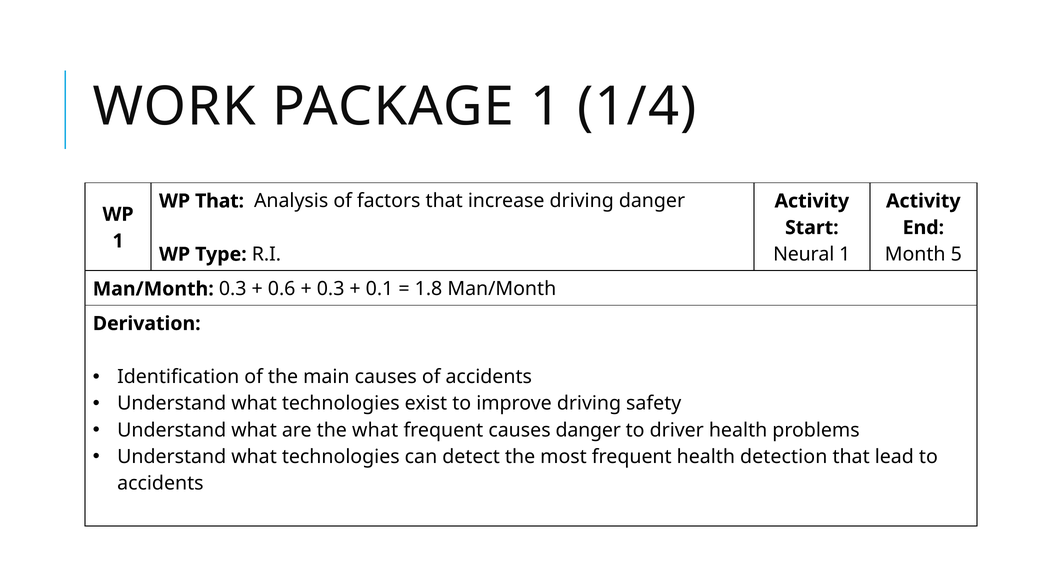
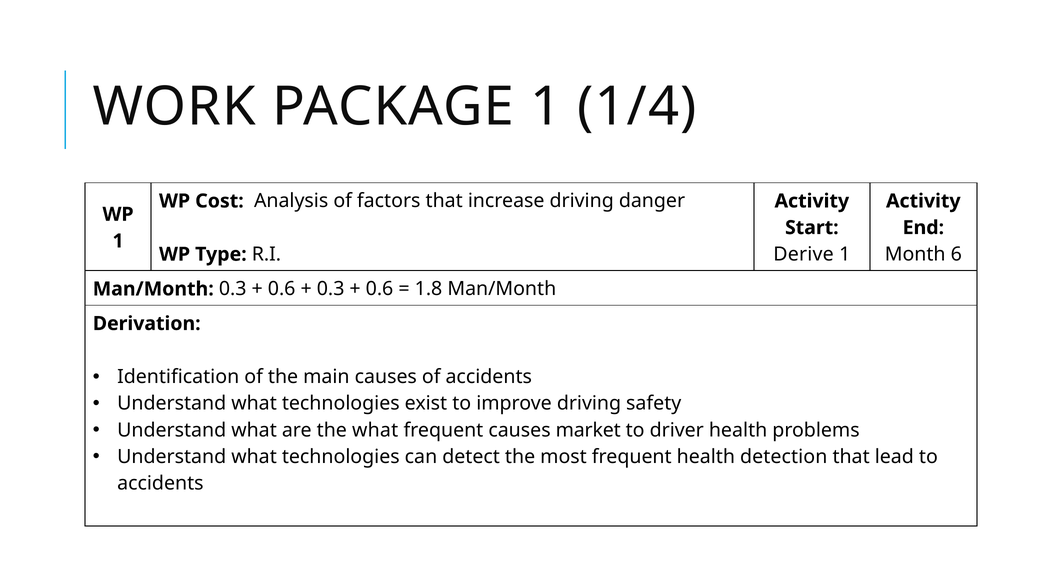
WP That: That -> Cost
Neural: Neural -> Derive
5: 5 -> 6
0.1 at (380, 289): 0.1 -> 0.6
causes danger: danger -> market
